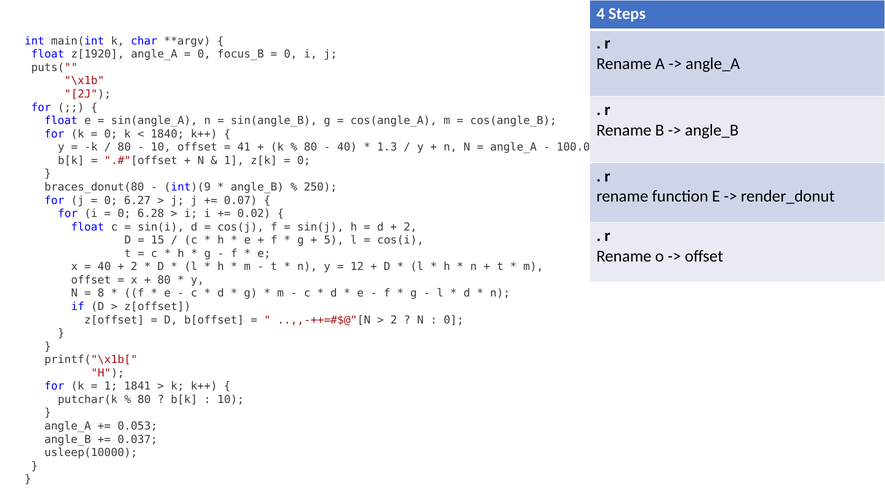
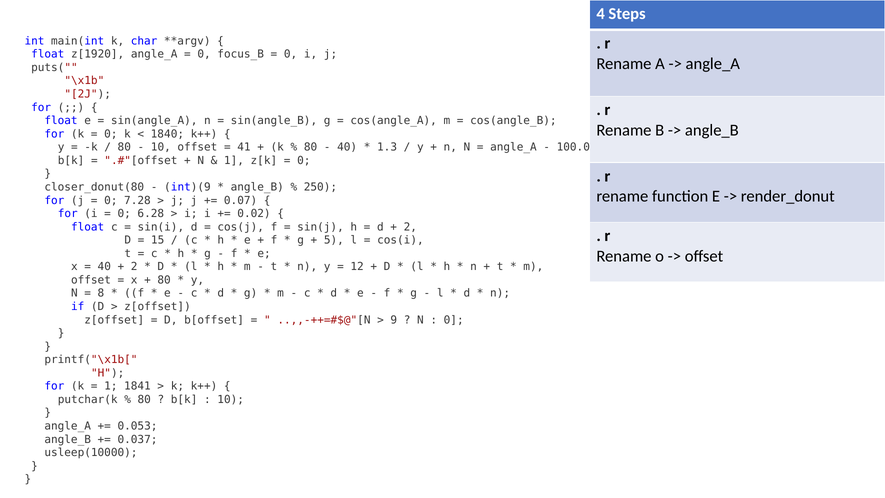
braces_donut(80: braces_donut(80 -> closer_donut(80
6.27: 6.27 -> 7.28
2 at (394, 320): 2 -> 9
